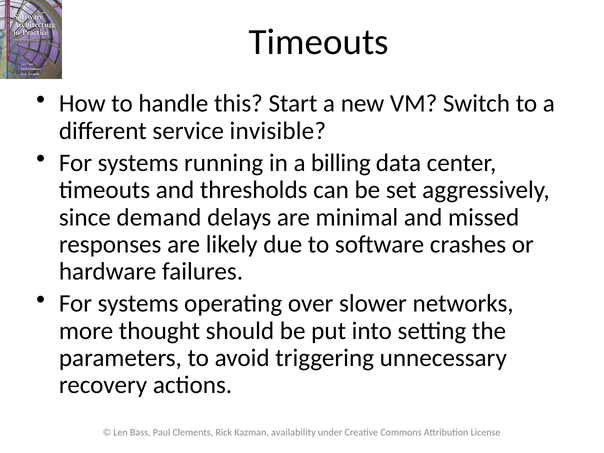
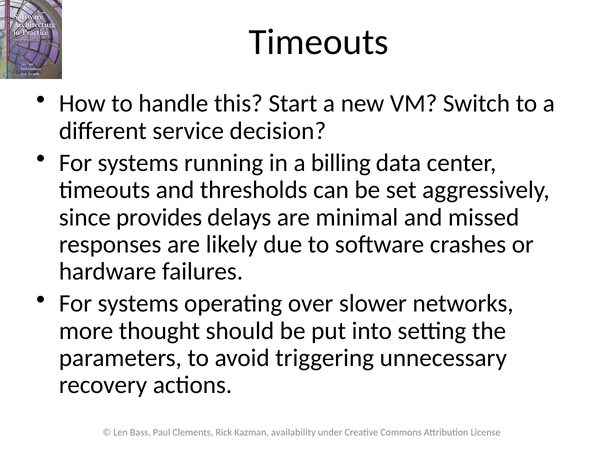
invisible: invisible -> decision
demand: demand -> provides
